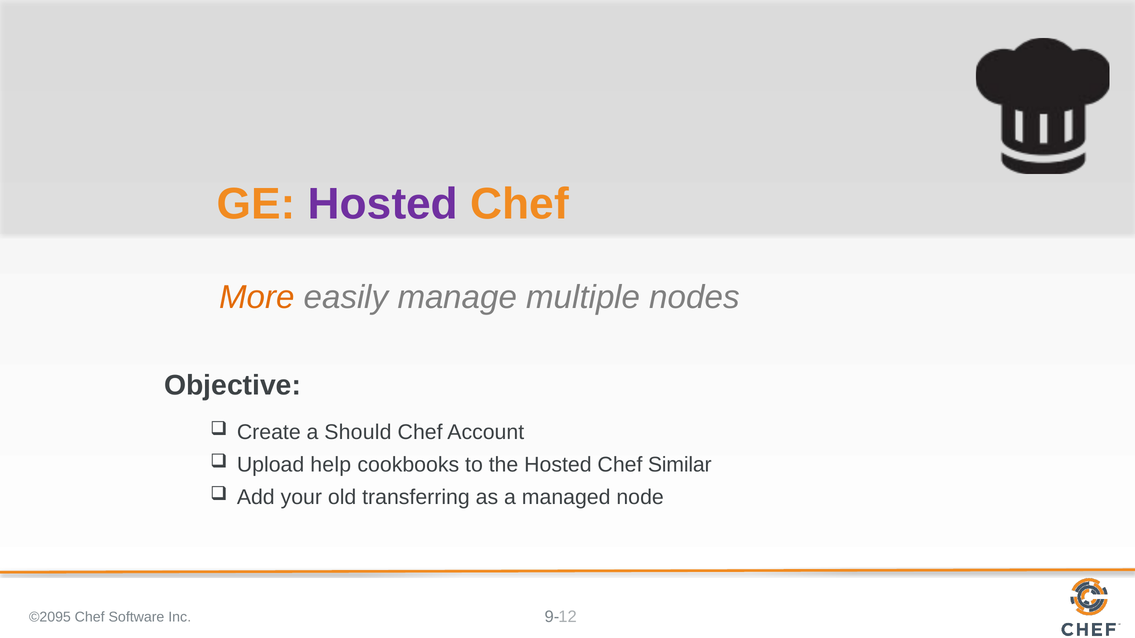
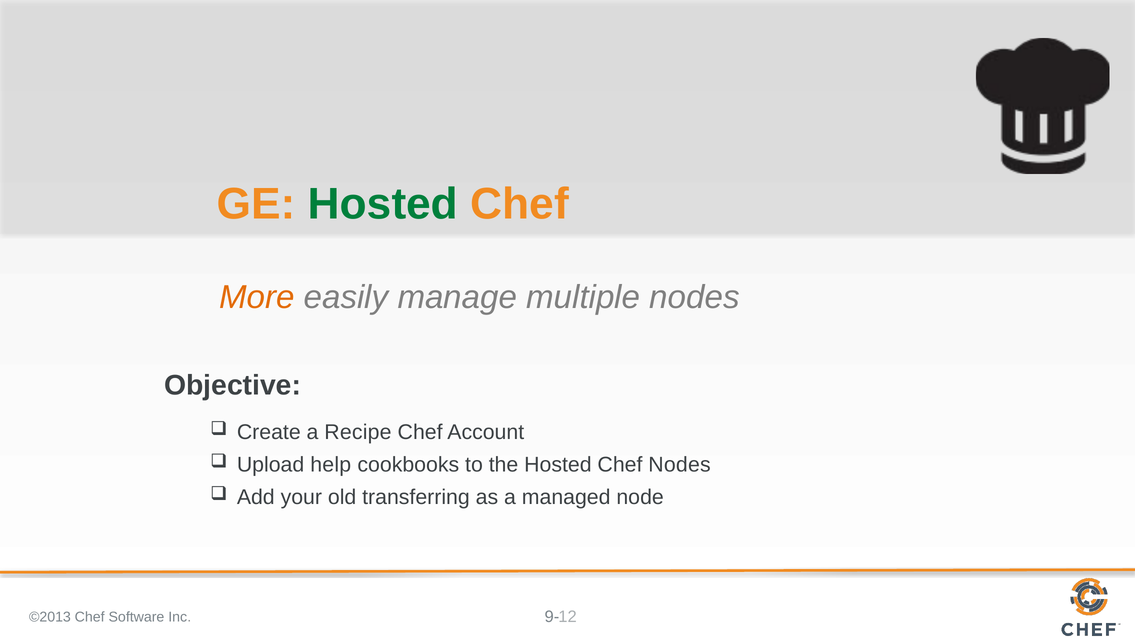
Hosted at (383, 204) colour: purple -> green
Should: Should -> Recipe
Chef Similar: Similar -> Nodes
©2095: ©2095 -> ©2013
